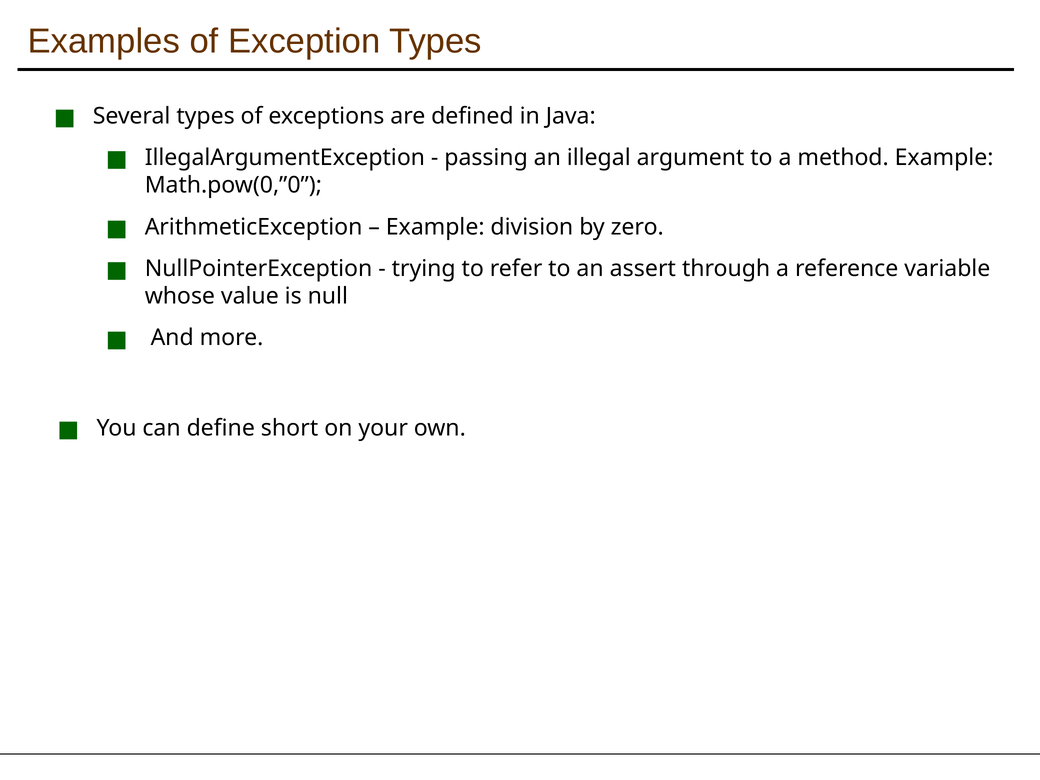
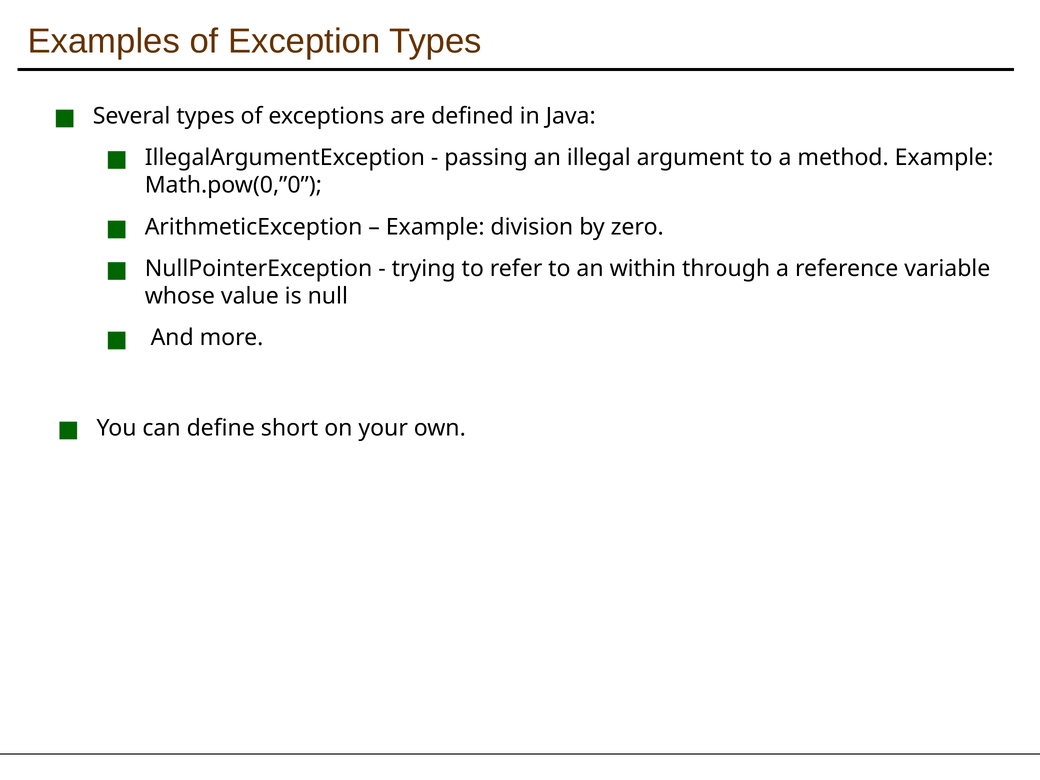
assert: assert -> within
